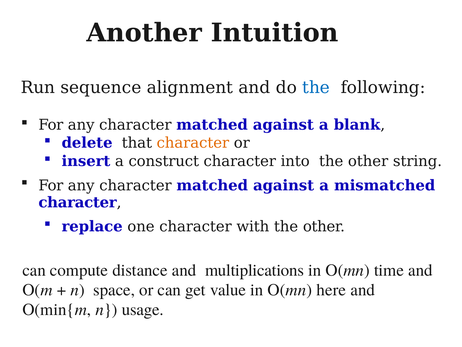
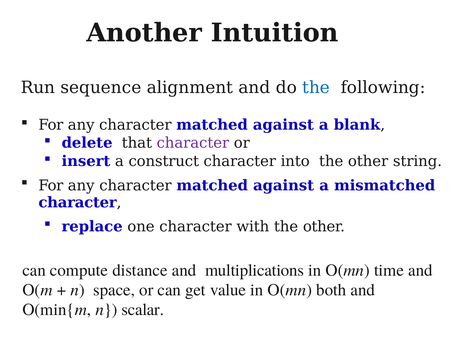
character at (193, 143) colour: orange -> purple
here: here -> both
usage: usage -> scalar
